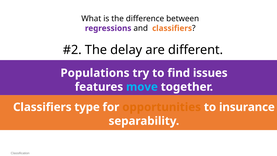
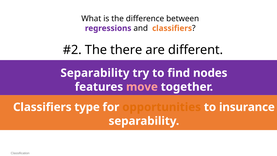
delay: delay -> there
Populations at (95, 73): Populations -> Separability
issues: issues -> nodes
move colour: light blue -> pink
